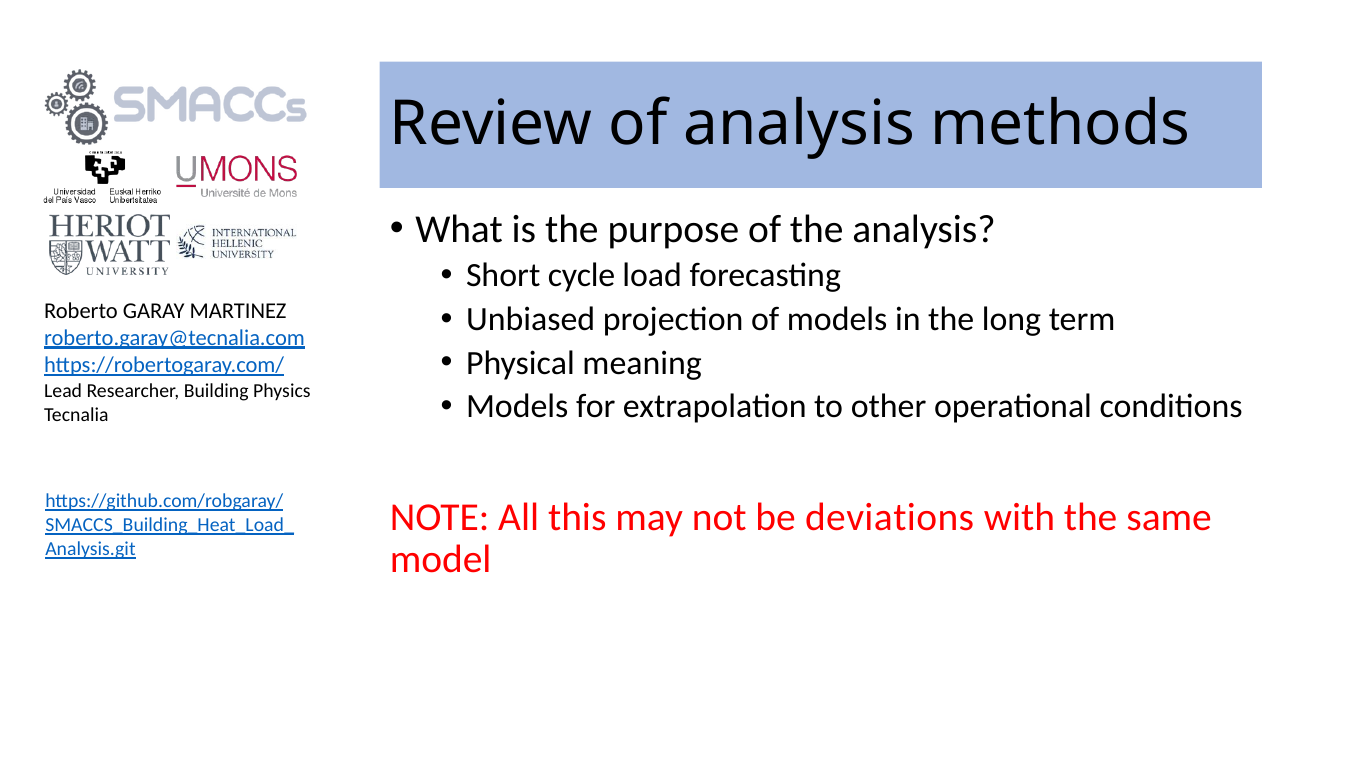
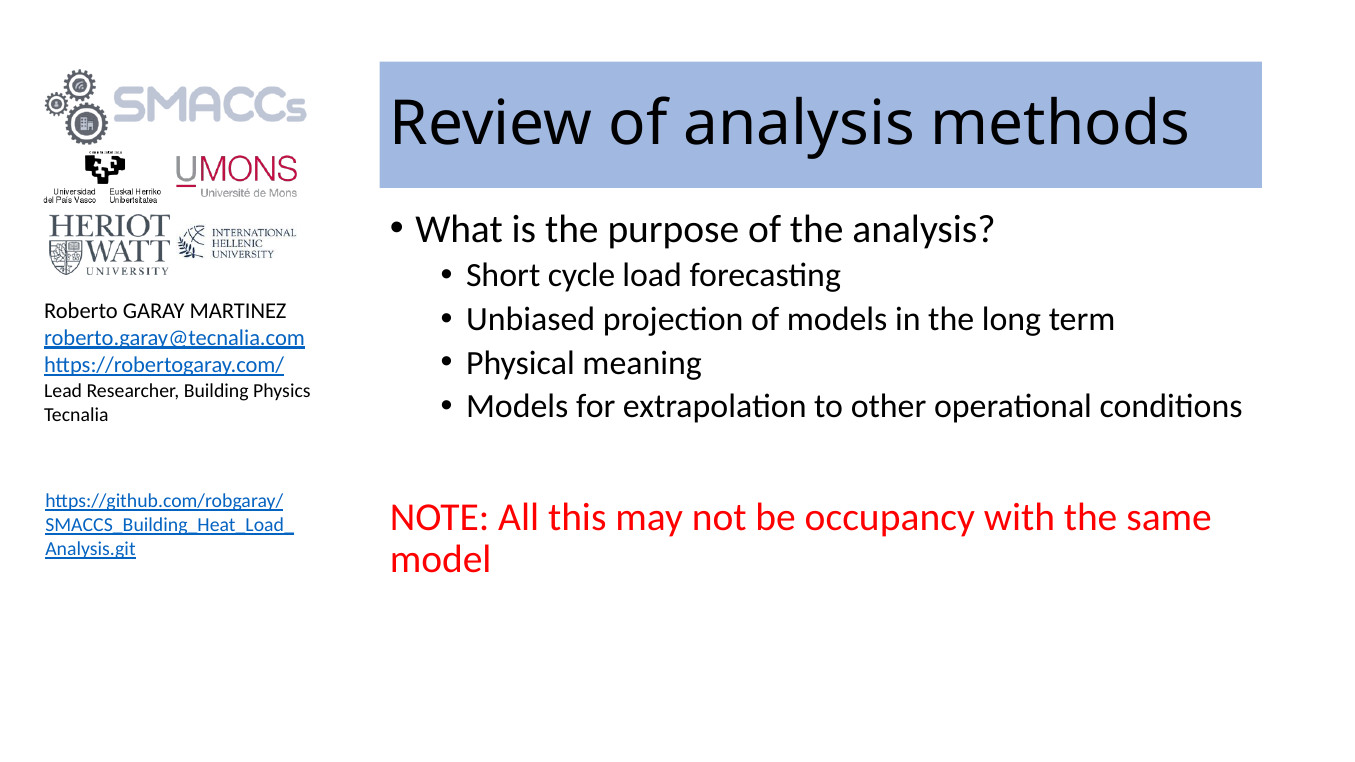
deviations: deviations -> occupancy
